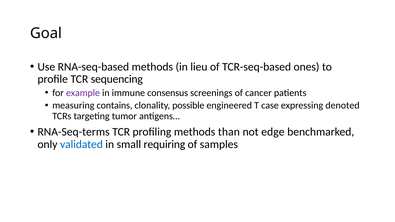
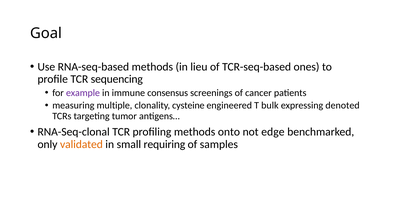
contains: contains -> multiple
possible: possible -> cysteine
case: case -> bulk
RNA-Seq-terms: RNA-Seq-terms -> RNA-Seq-clonal
than: than -> onto
validated colour: blue -> orange
